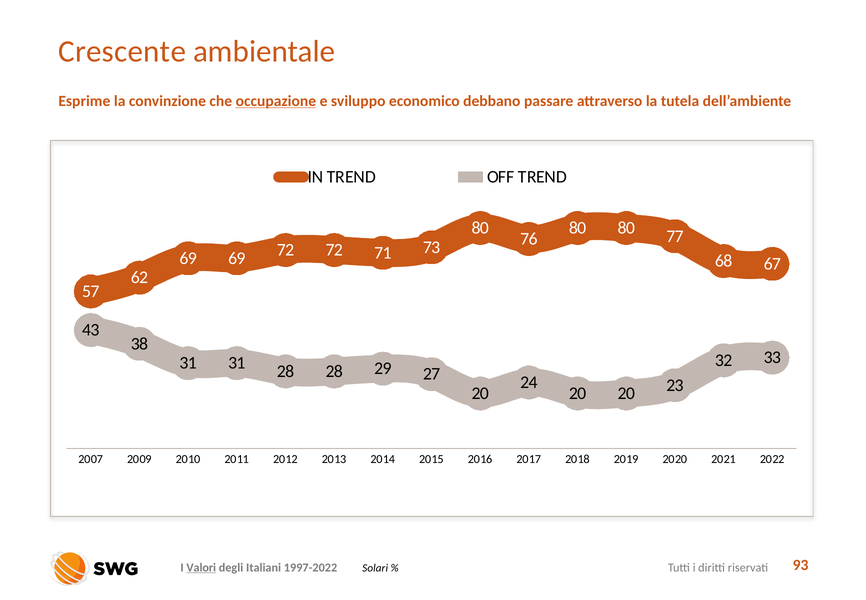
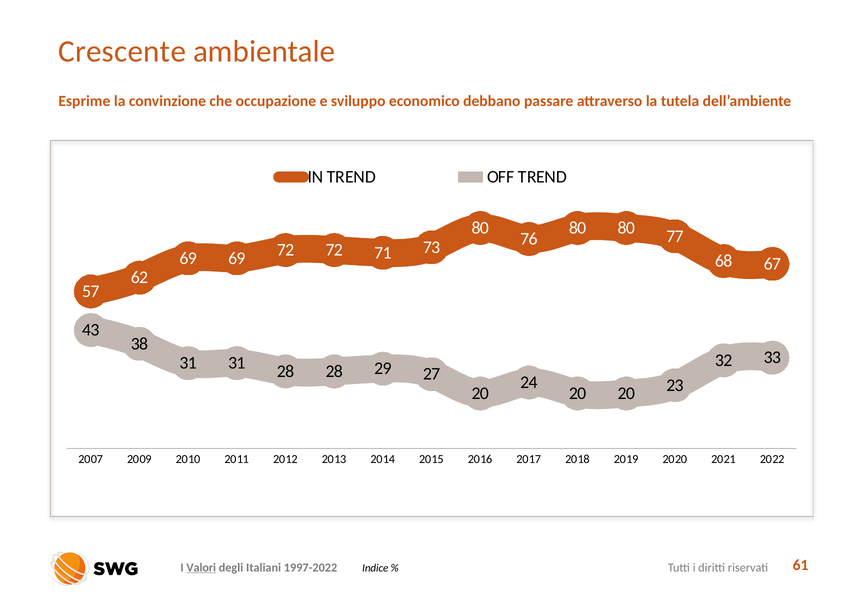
occupazione underline: present -> none
Solari: Solari -> Indice
93: 93 -> 61
